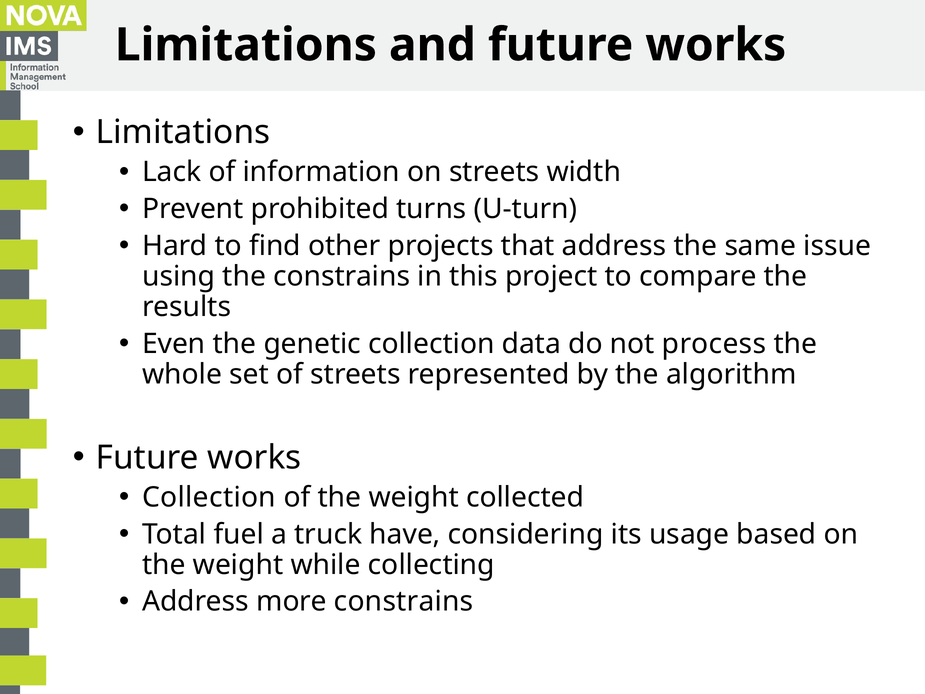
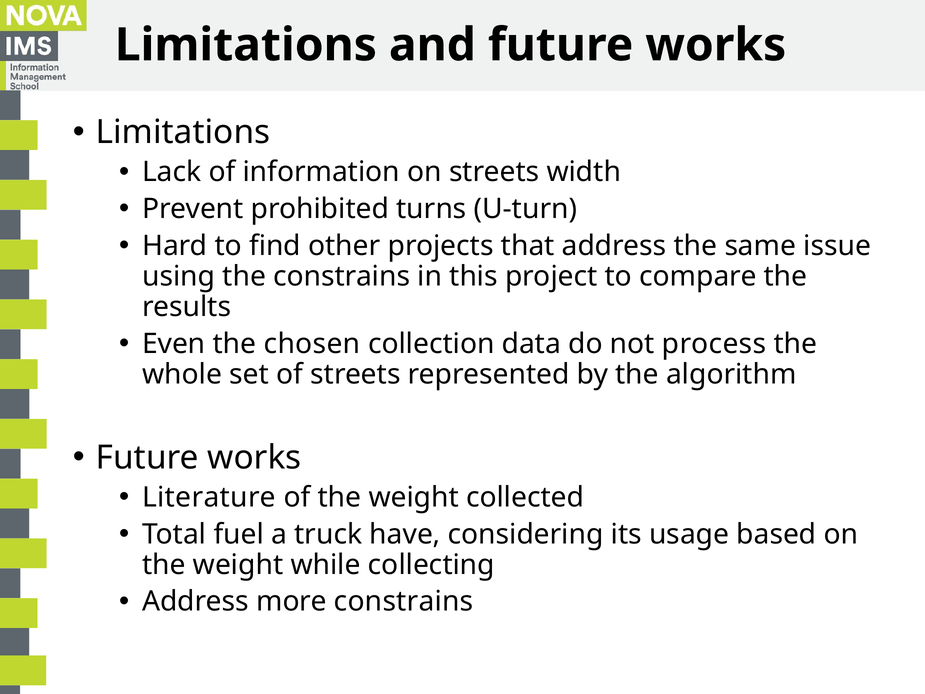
genetic: genetic -> chosen
Collection at (209, 497): Collection -> Literature
